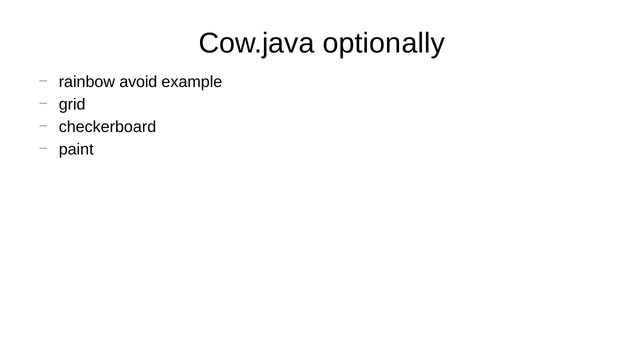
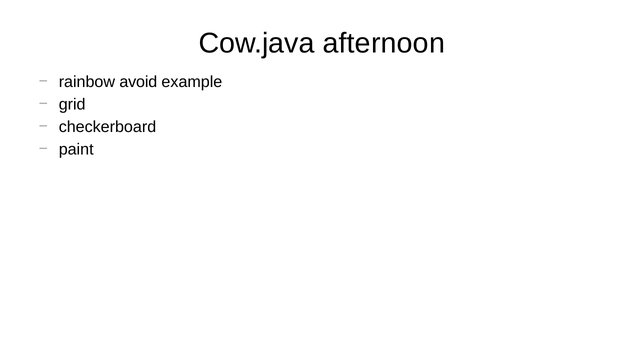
optionally: optionally -> afternoon
